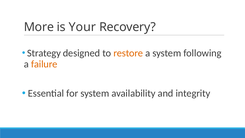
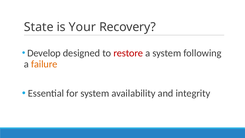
More: More -> State
Strategy: Strategy -> Develop
restore colour: orange -> red
